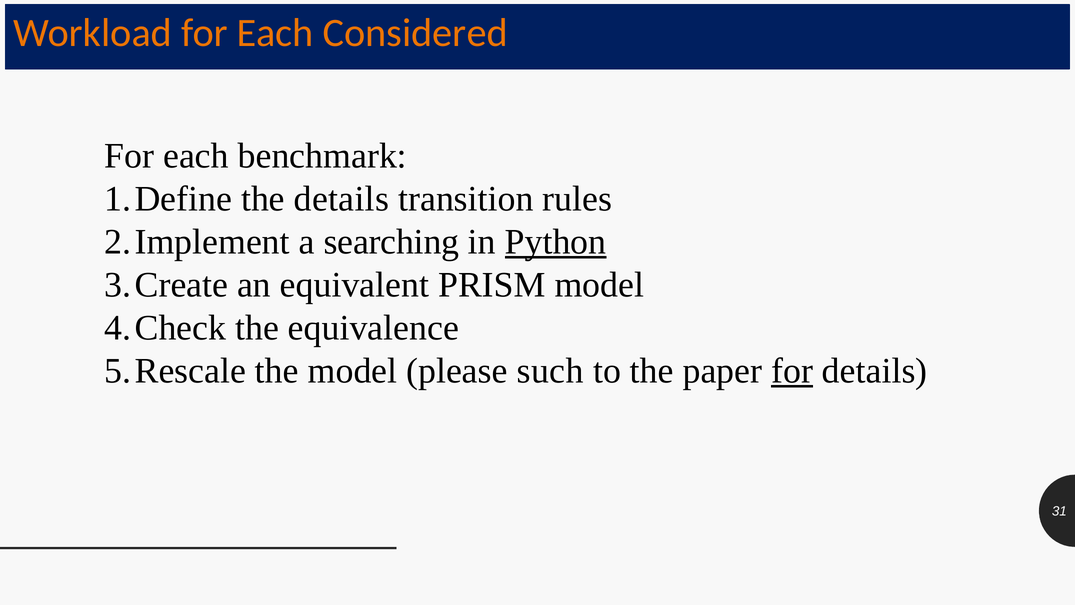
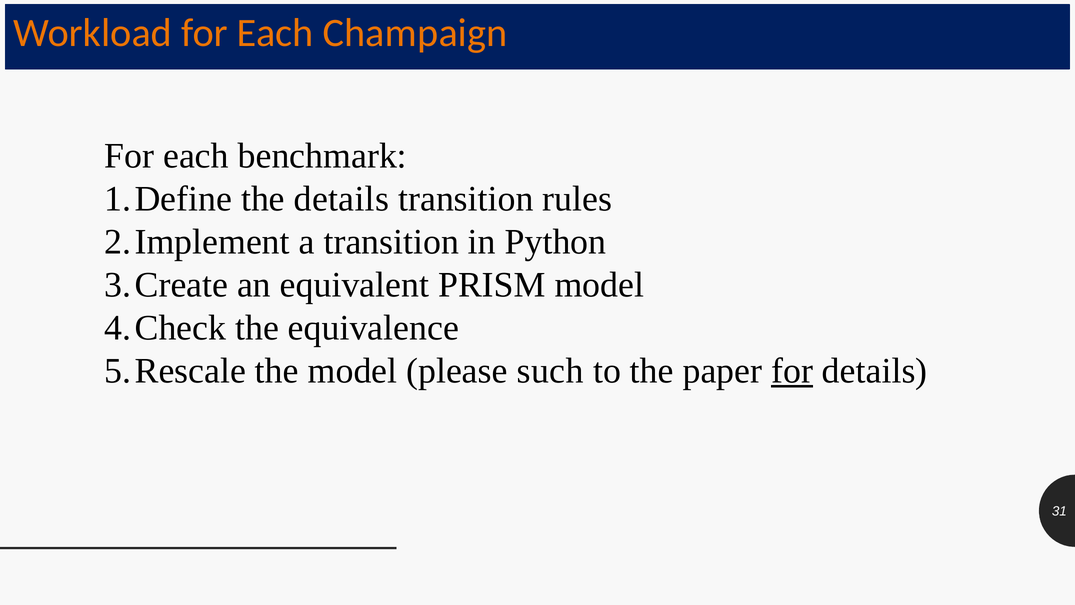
Considered: Considered -> Champaign
a searching: searching -> transition
Python underline: present -> none
